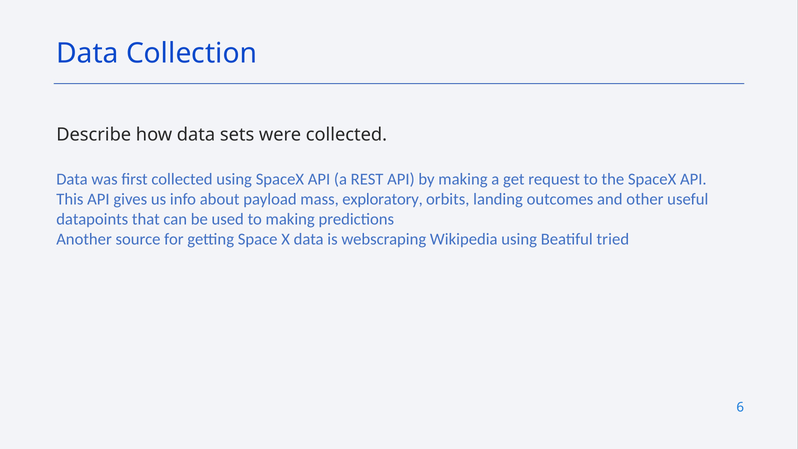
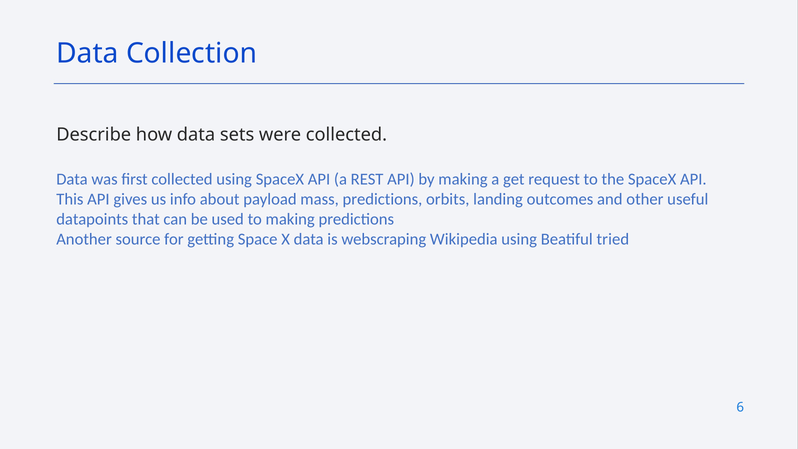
mass exploratory: exploratory -> predictions
